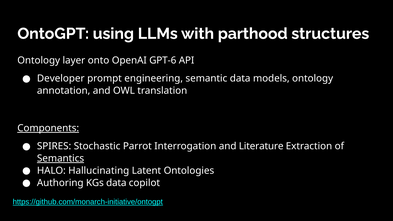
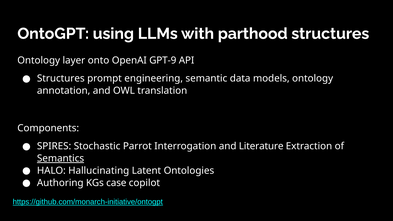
GPT-6: GPT-6 -> GPT-9
Developer at (61, 79): Developer -> Structures
Components underline: present -> none
KGs data: data -> case
